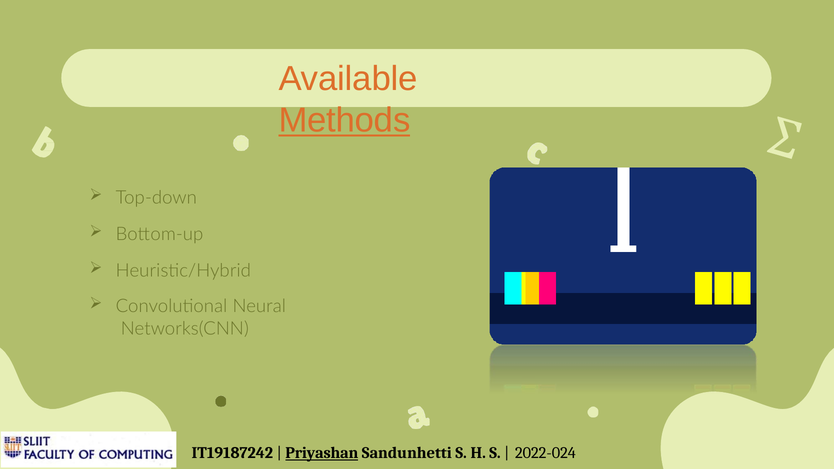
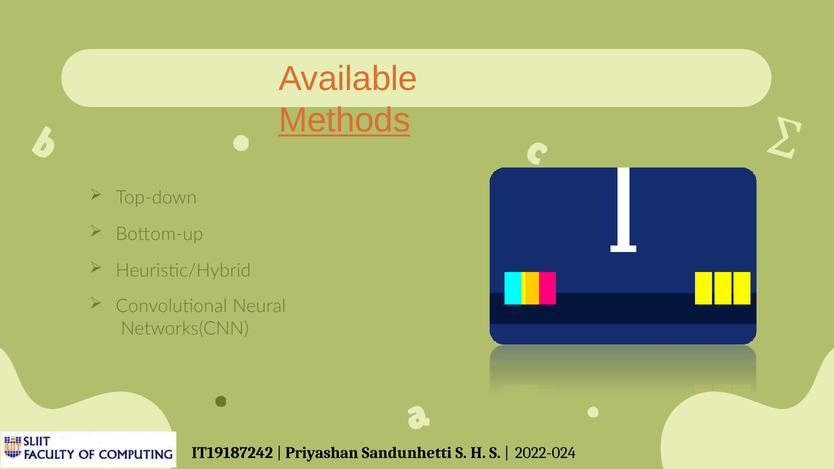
Priyashan underline: present -> none
